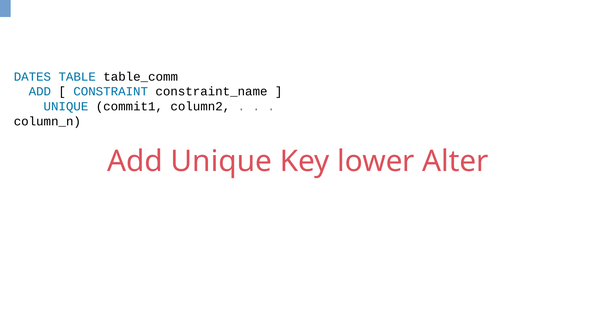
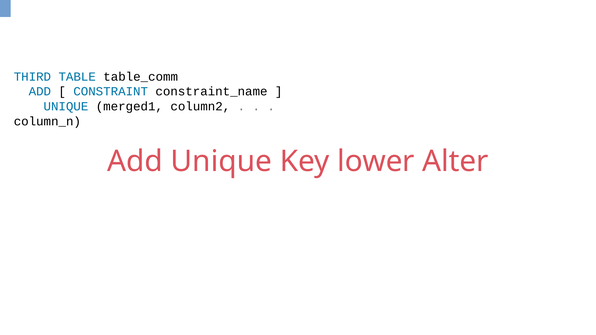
DATES: DATES -> THIRD
commit1: commit1 -> merged1
